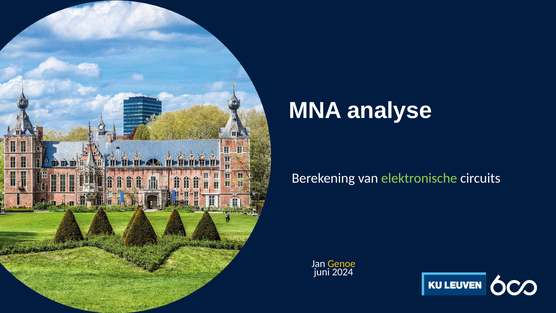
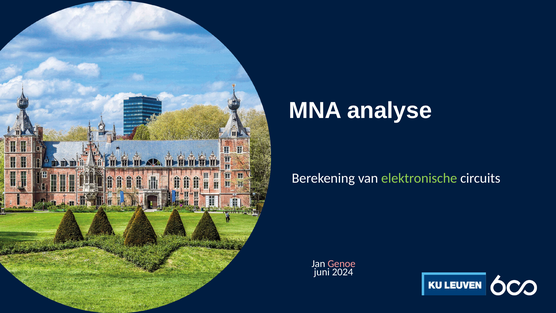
Genoe colour: yellow -> pink
